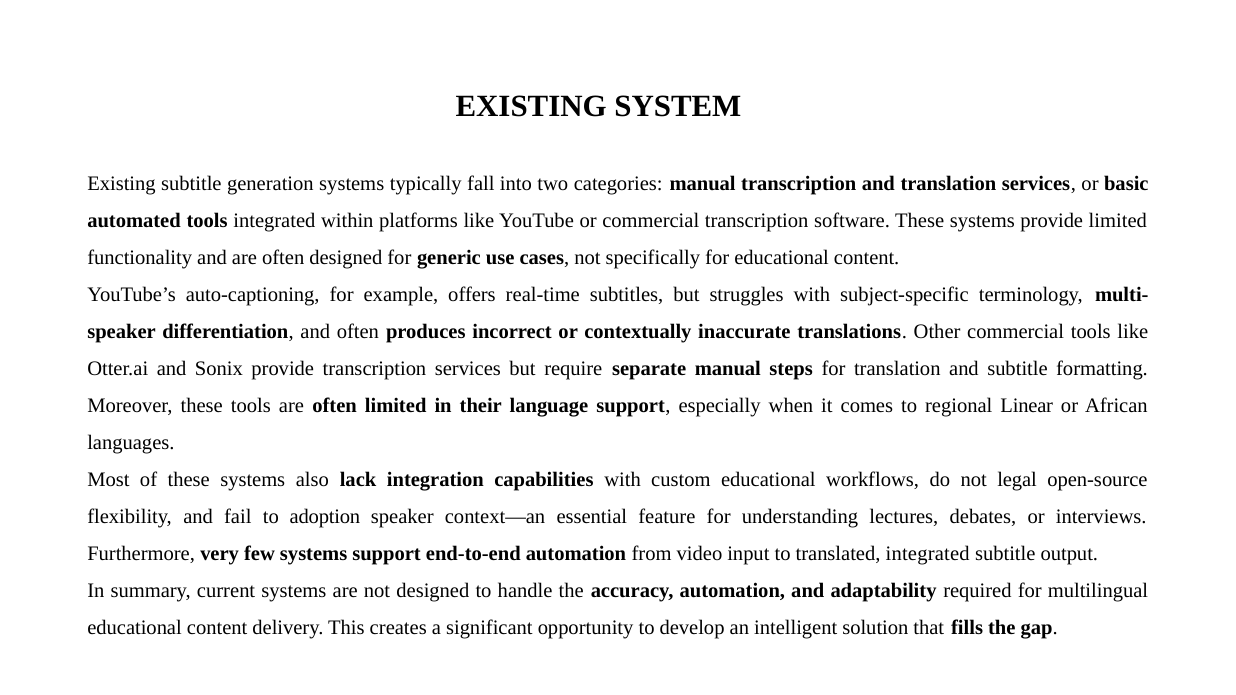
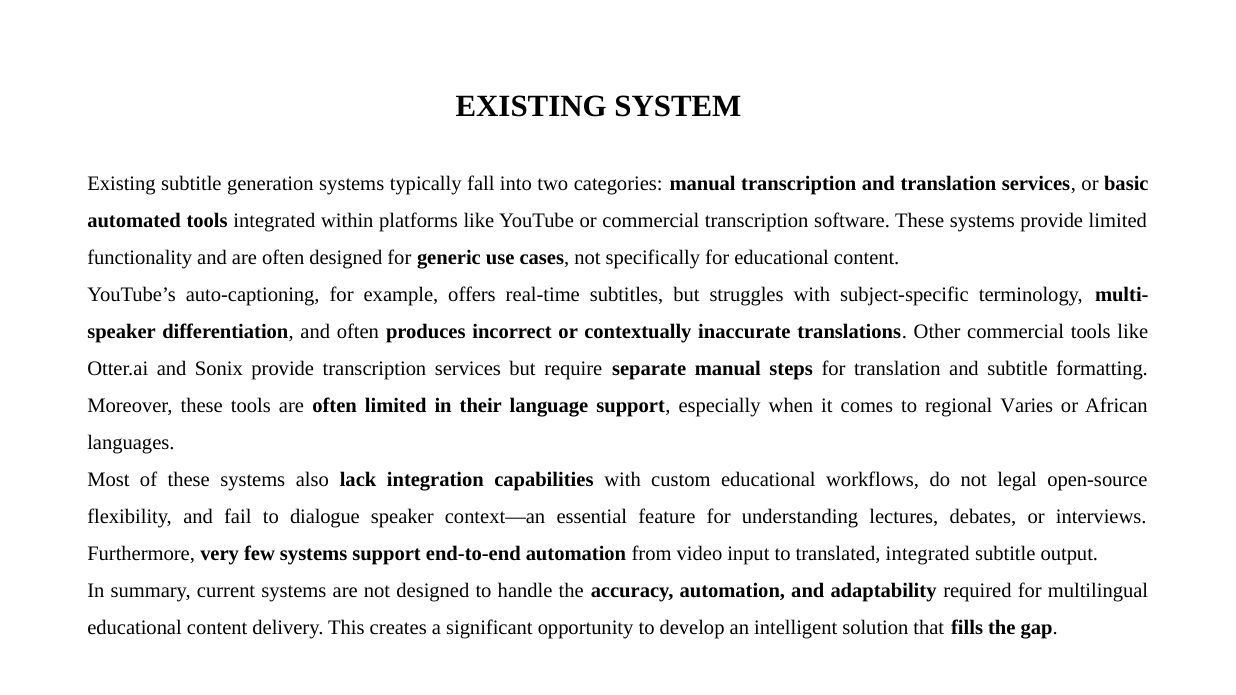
Linear: Linear -> Varies
adoption: adoption -> dialogue
